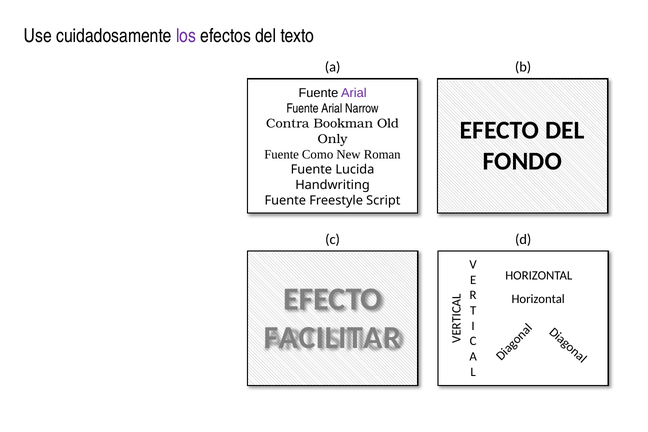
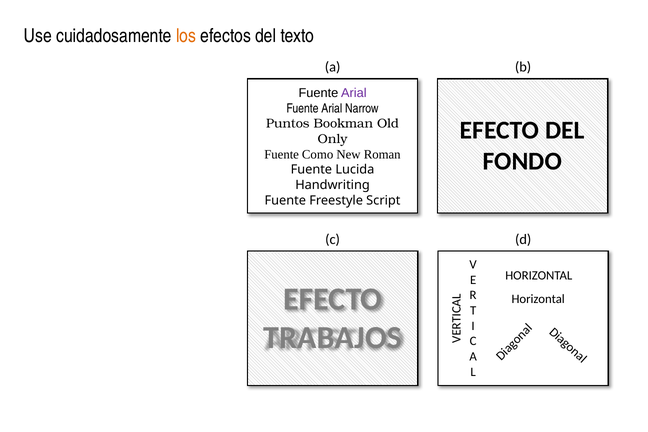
los colour: purple -> orange
Contra: Contra -> Puntos
FACILITAR: FACILITAR -> TRABAJOS
